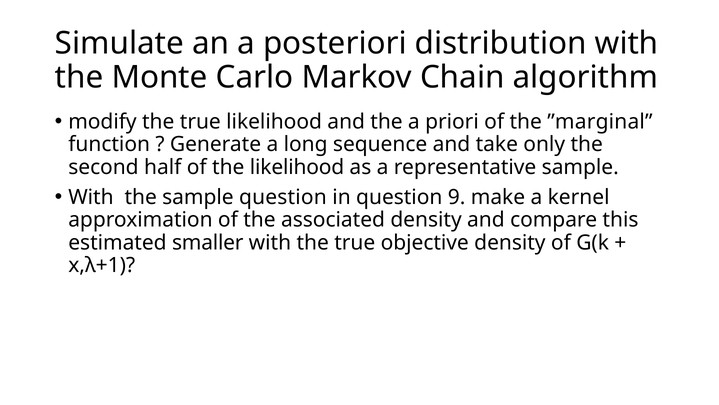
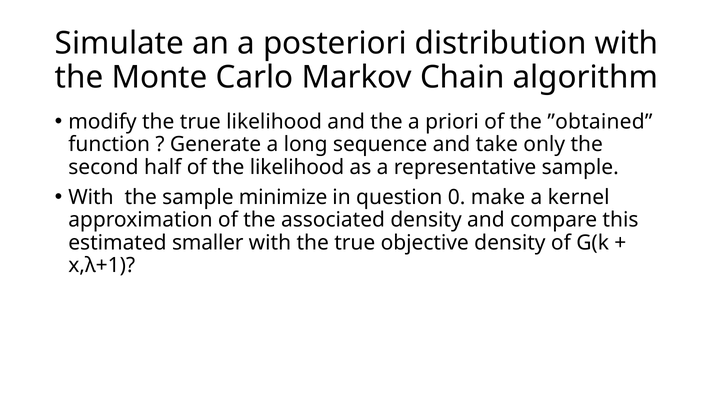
”marginal: ”marginal -> ”obtained
sample question: question -> minimize
9: 9 -> 0
